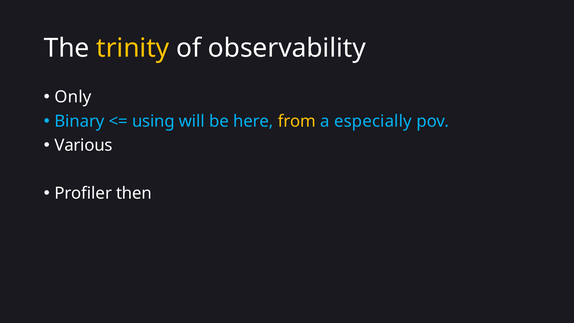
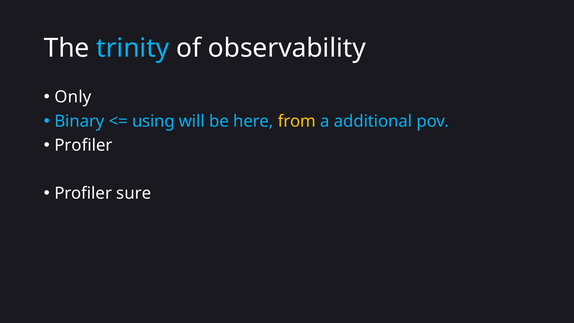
trinity colour: yellow -> light blue
especially: especially -> additional
Various at (84, 145): Various -> Profiler
then: then -> sure
